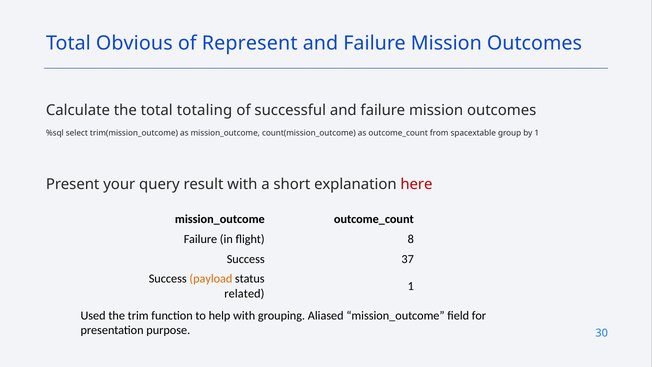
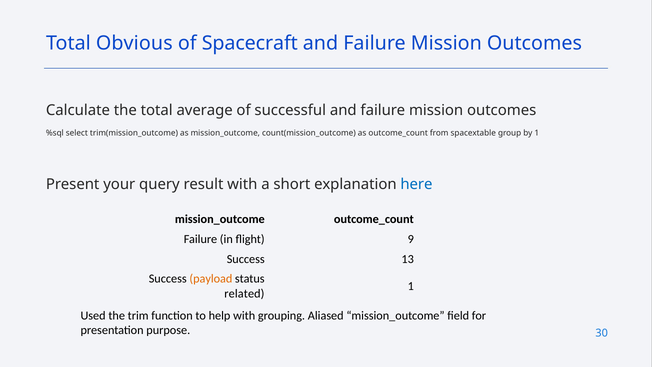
Represent: Represent -> Spacecraft
totaling: totaling -> average
here colour: red -> blue
8: 8 -> 9
37: 37 -> 13
